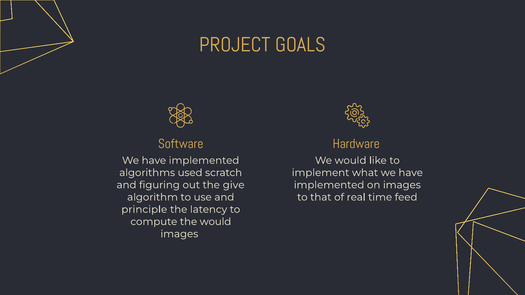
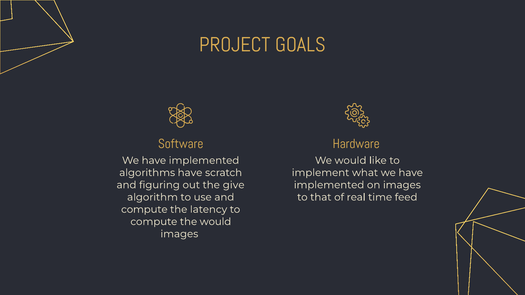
algorithms used: used -> have
principle at (144, 210): principle -> compute
